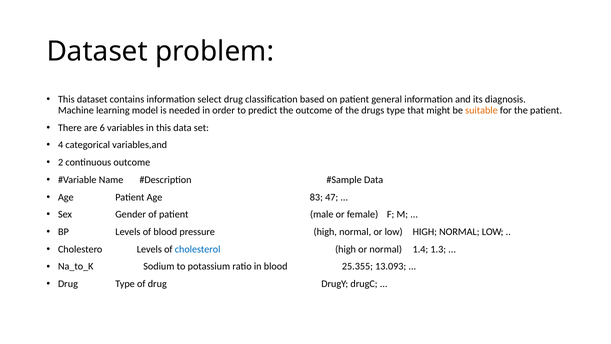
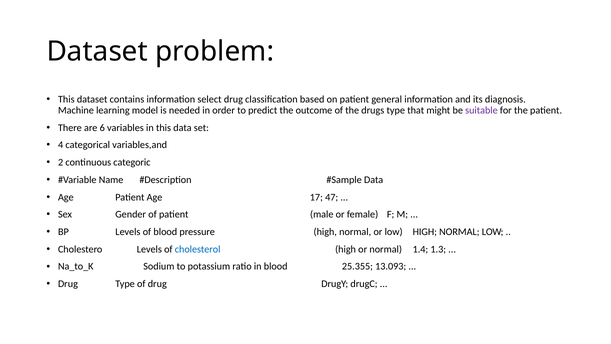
suitable colour: orange -> purple
continuous outcome: outcome -> categoric
83: 83 -> 17
